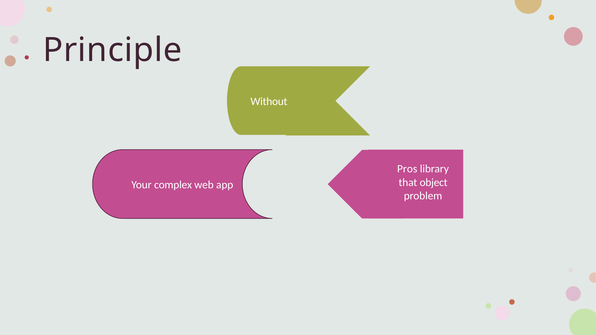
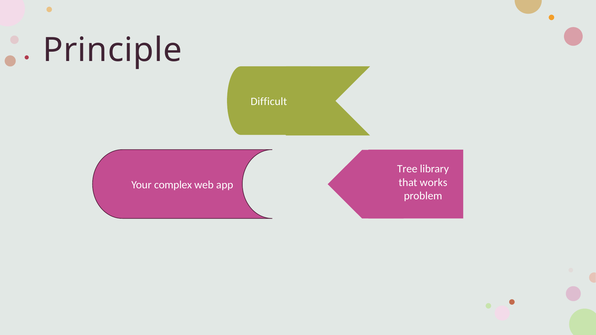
Without: Without -> Difficult
Pros: Pros -> Tree
object: object -> works
